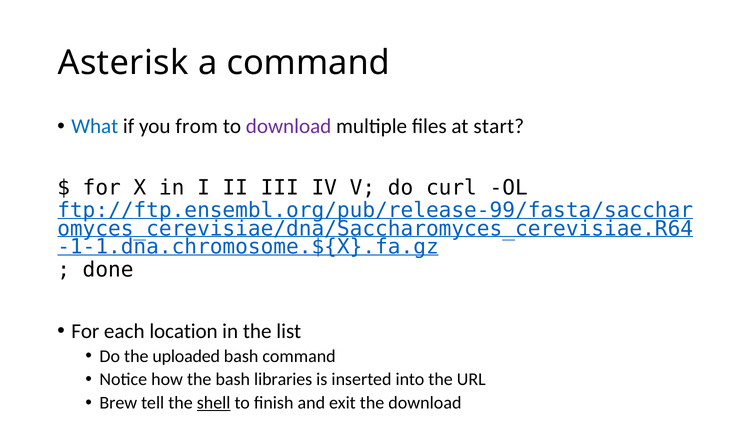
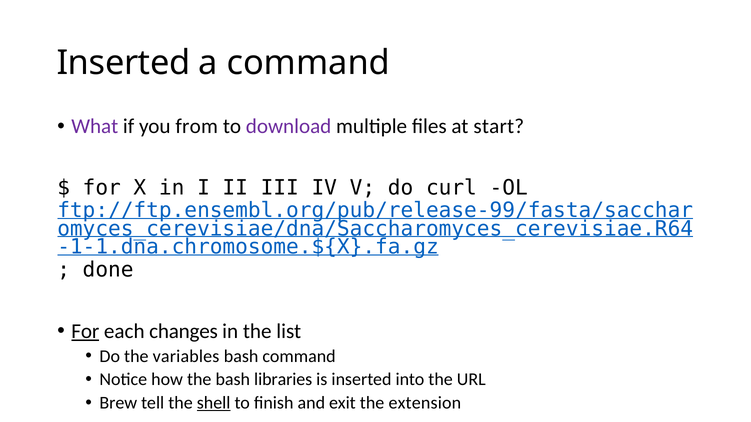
Asterisk at (123, 63): Asterisk -> Inserted
What colour: blue -> purple
For at (85, 331) underline: none -> present
location: location -> changes
uploaded: uploaded -> variables
the download: download -> extension
